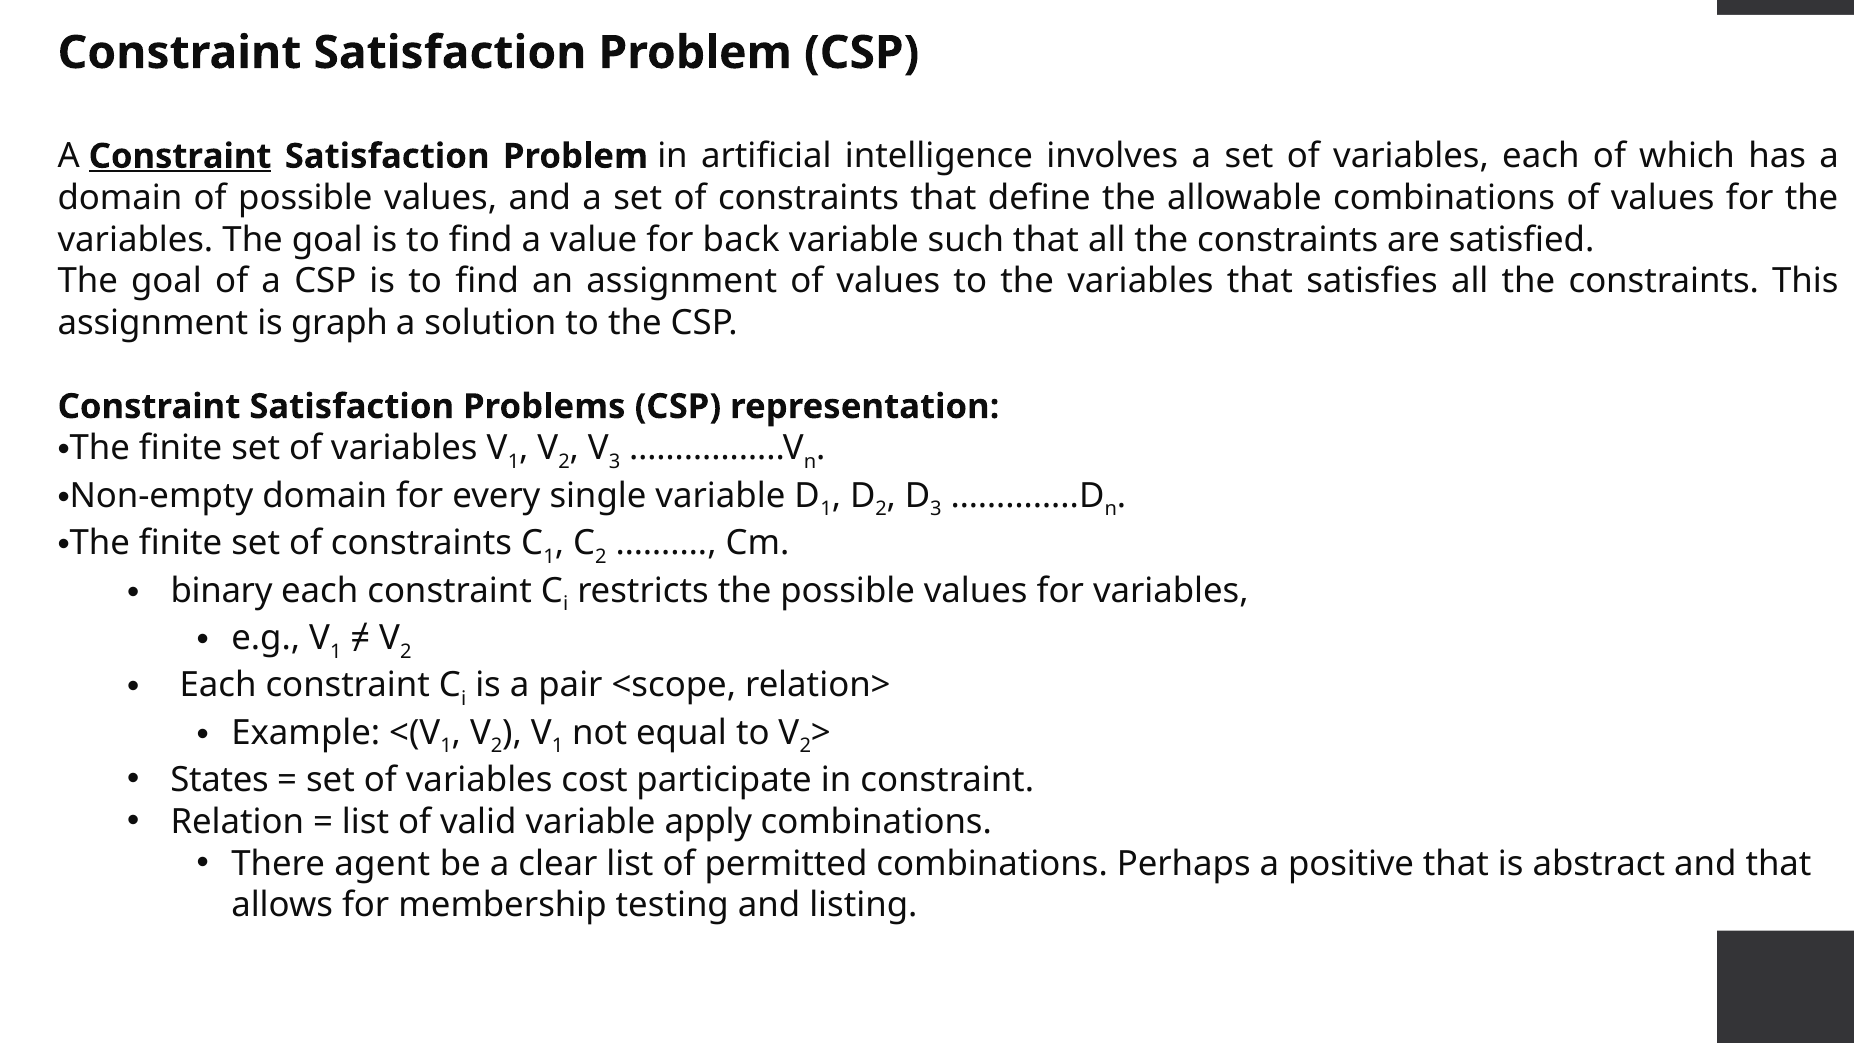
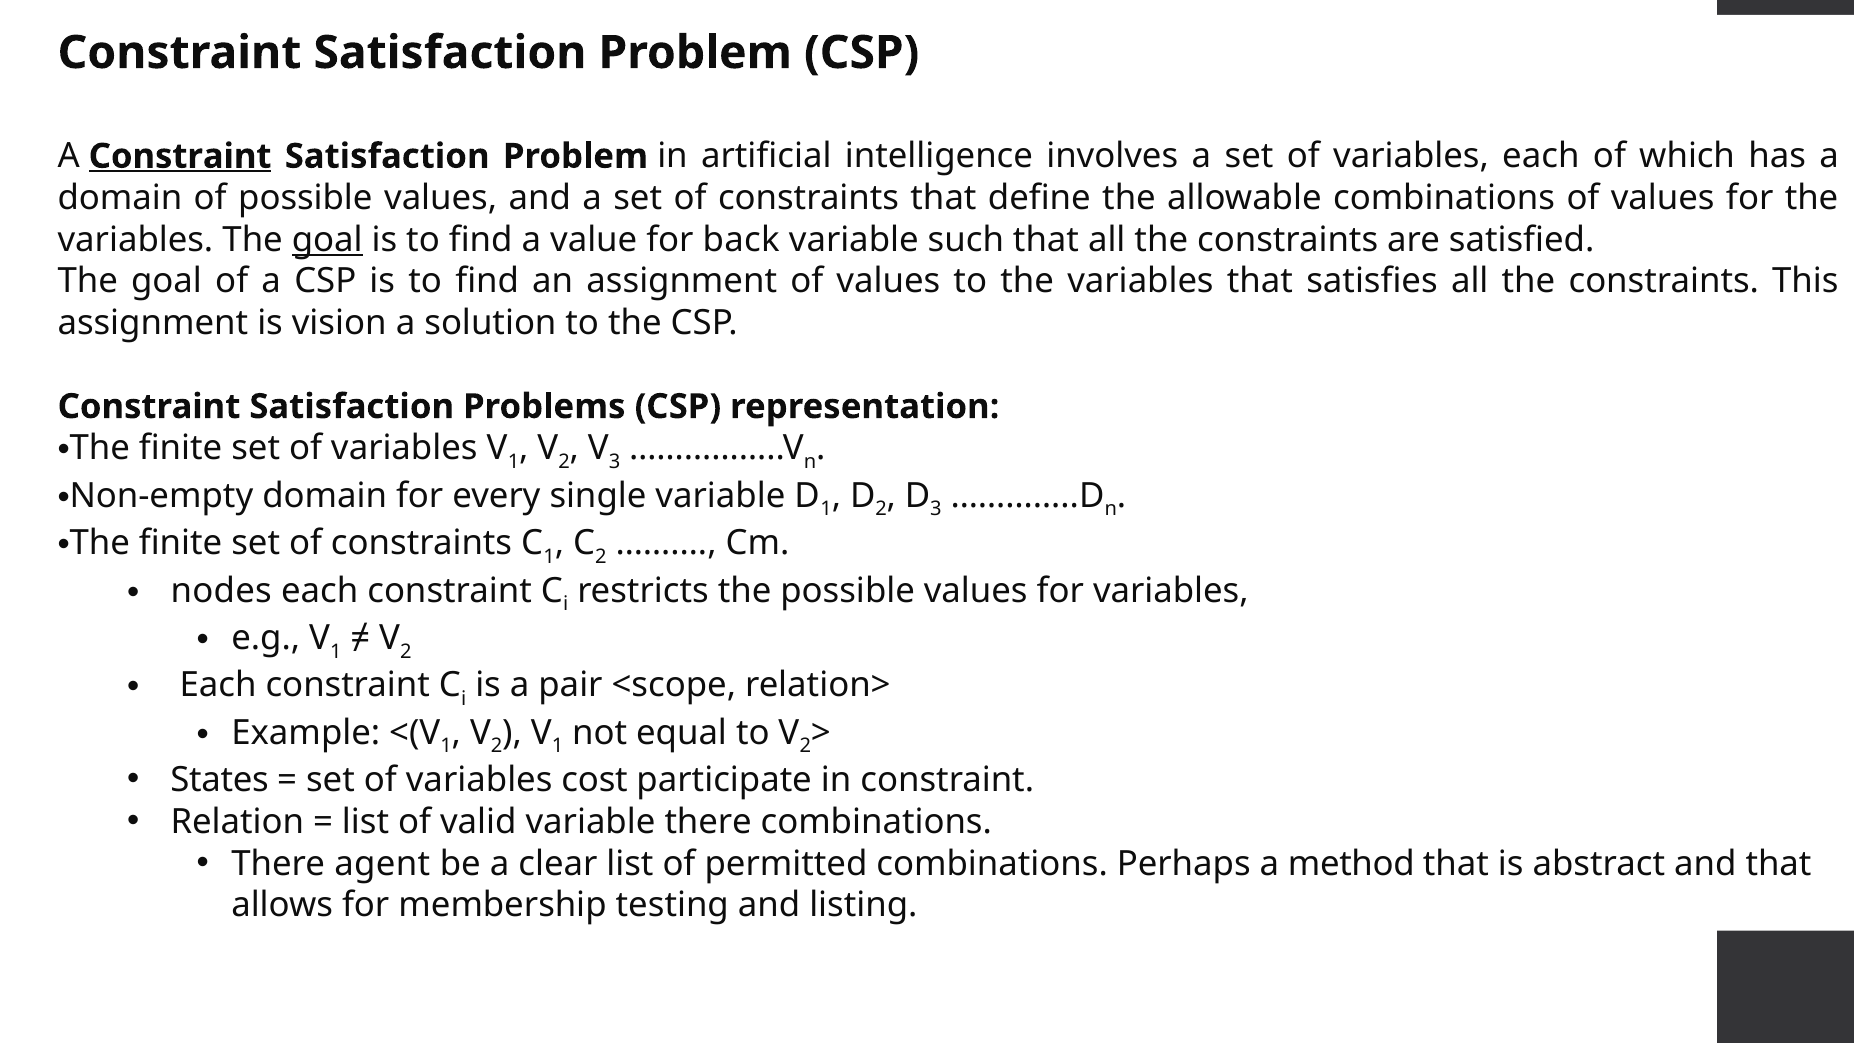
goal at (327, 240) underline: none -> present
graph: graph -> vision
binary: binary -> nodes
variable apply: apply -> there
positive: positive -> method
